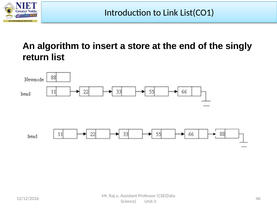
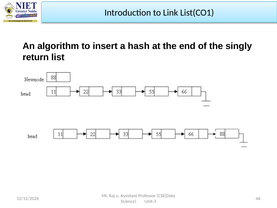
store: store -> hash
